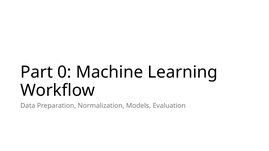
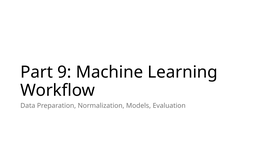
0: 0 -> 9
